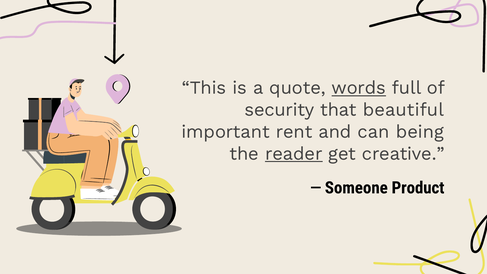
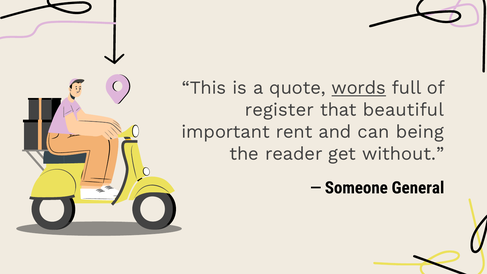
security: security -> register
reader underline: present -> none
creative: creative -> without
Product: Product -> General
